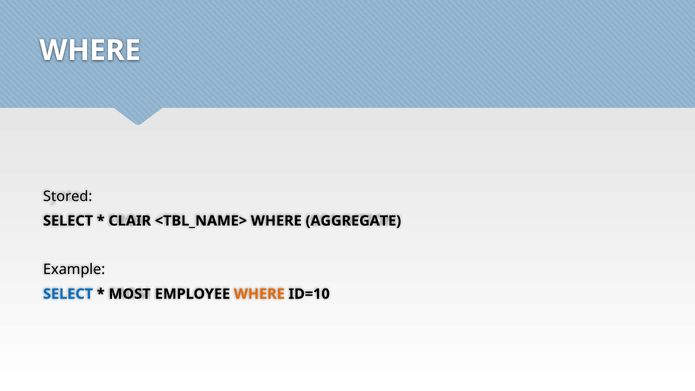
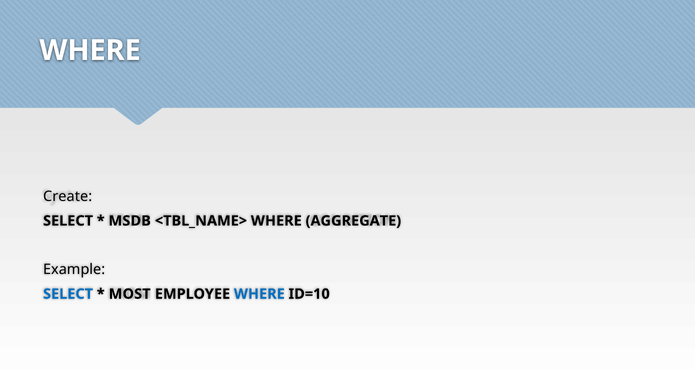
Stored: Stored -> Create
CLAIR: CLAIR -> MSDB
WHERE at (259, 294) colour: orange -> blue
